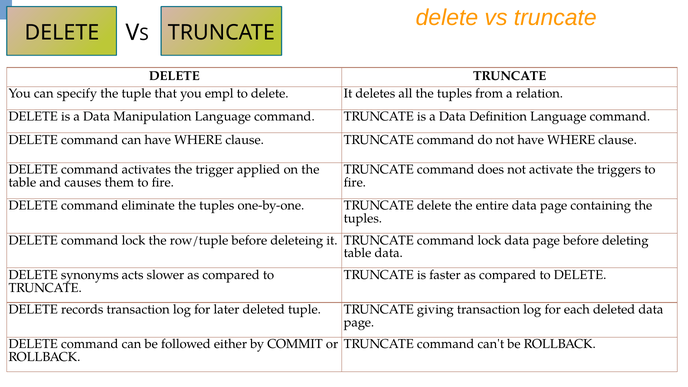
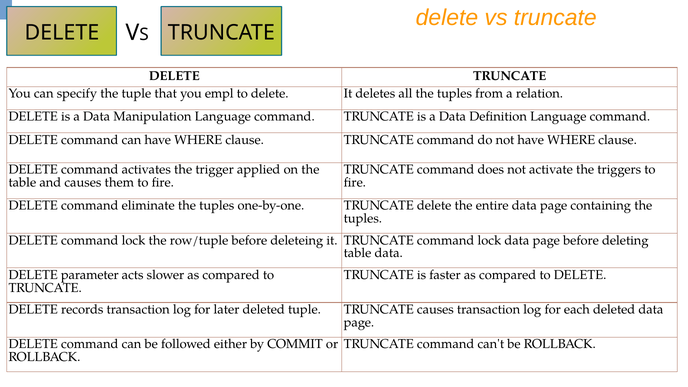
synonyms: synonyms -> parameter
TRUNCATE giving: giving -> causes
